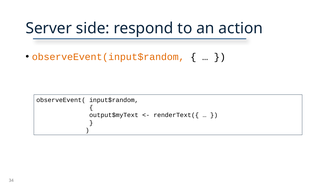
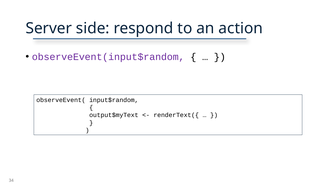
observeEvent(input$random colour: orange -> purple
